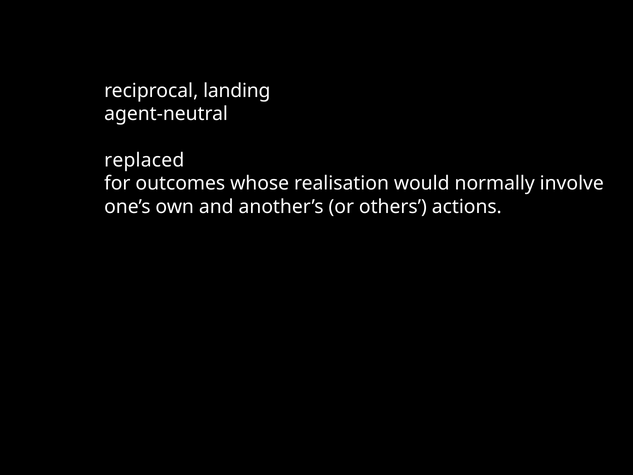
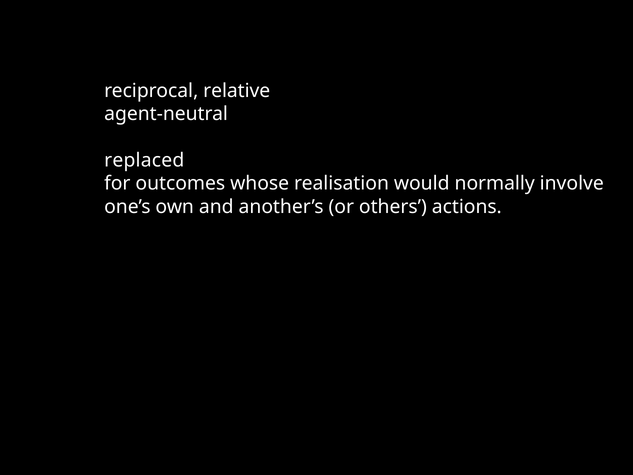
landing: landing -> relative
